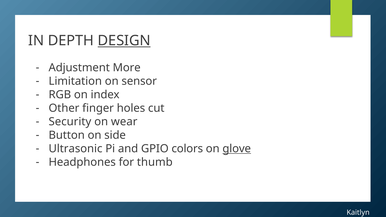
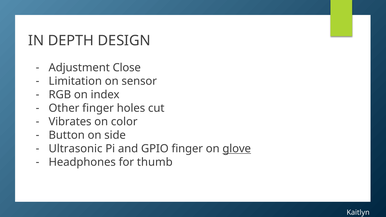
DESIGN underline: present -> none
More: More -> Close
Security: Security -> Vibrates
wear: wear -> color
GPIO colors: colors -> finger
